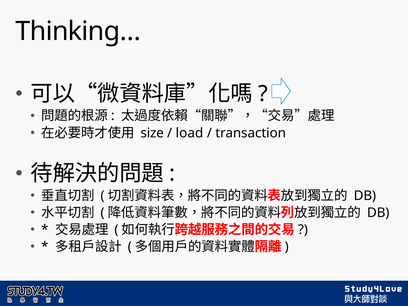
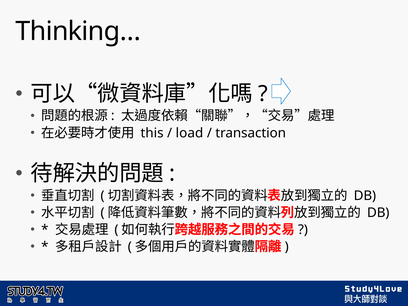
size: size -> this
